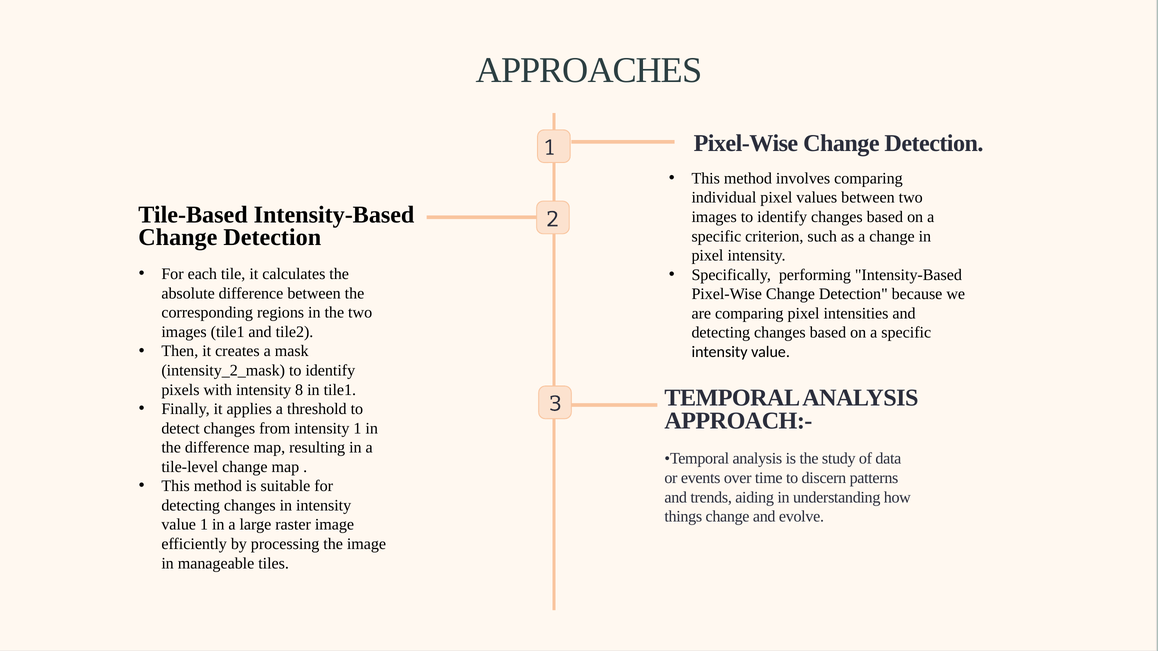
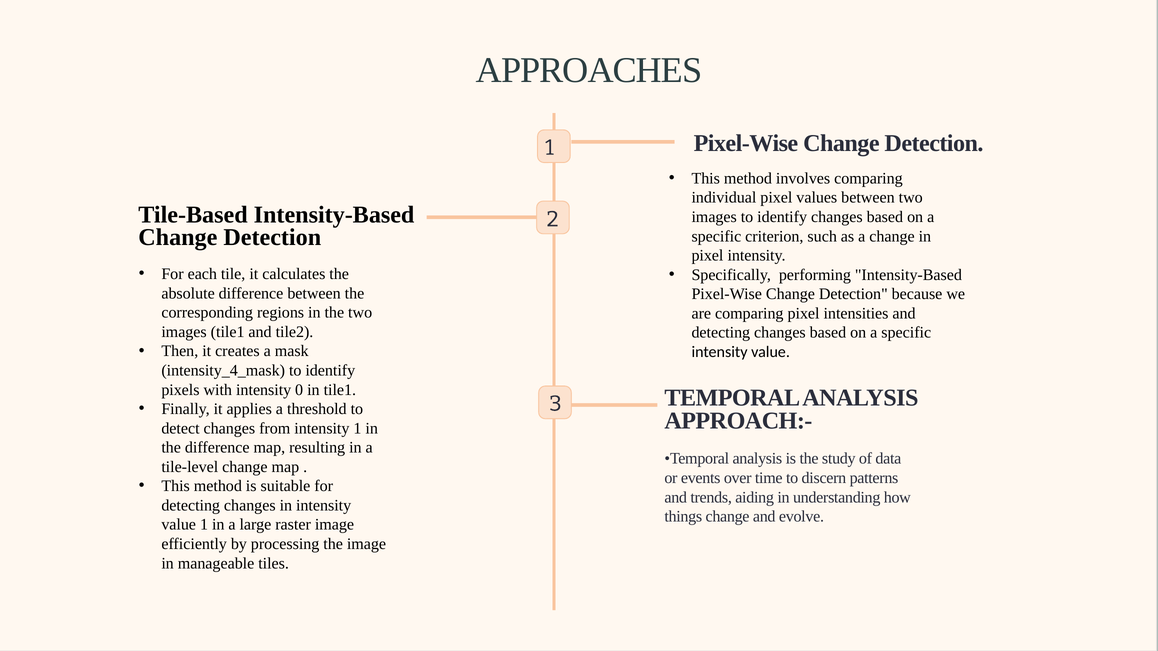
intensity_2_mask: intensity_2_mask -> intensity_4_mask
8: 8 -> 0
